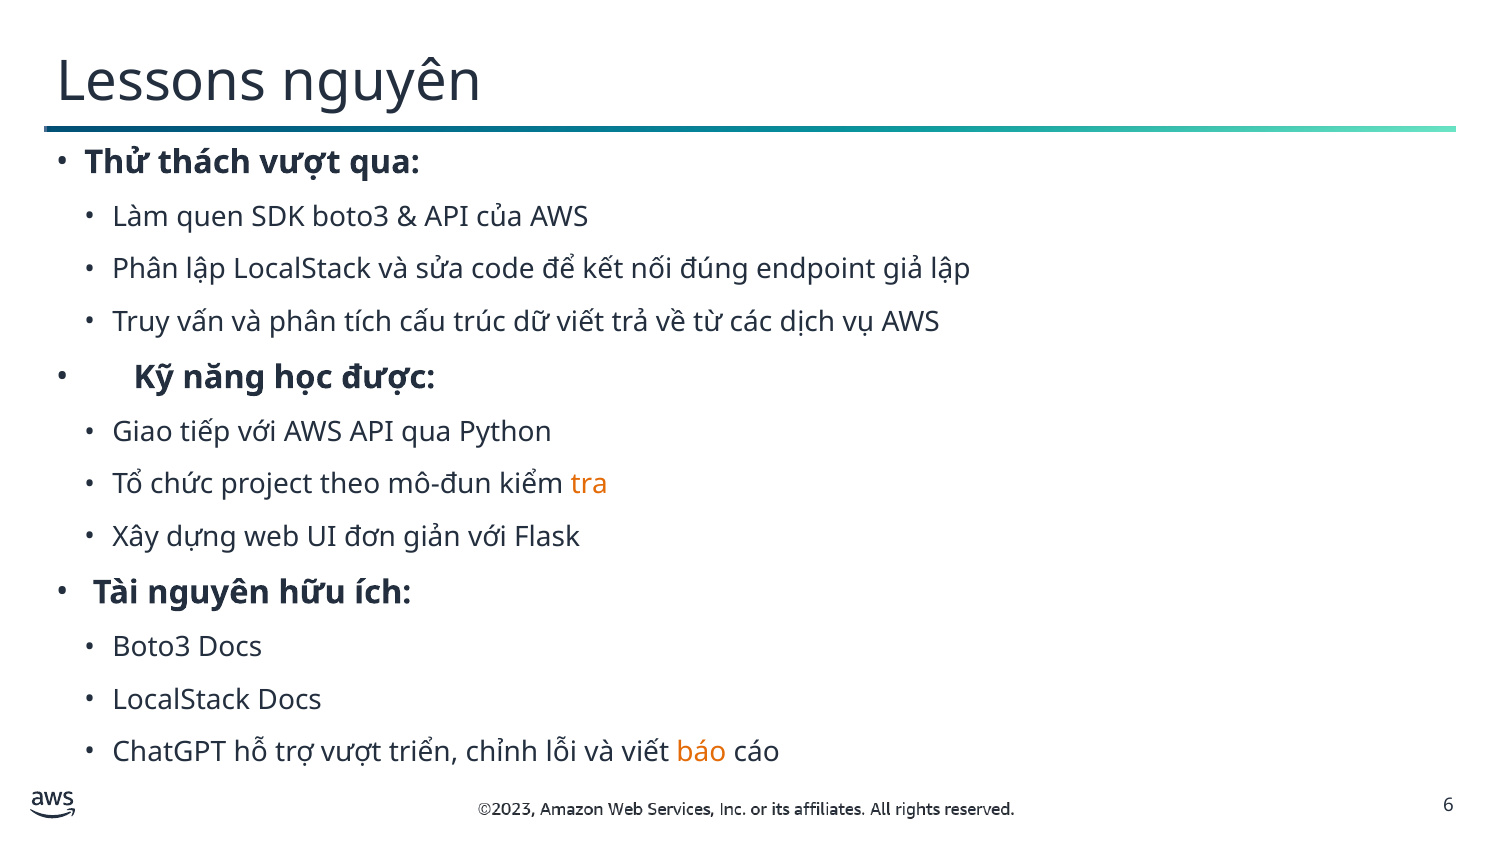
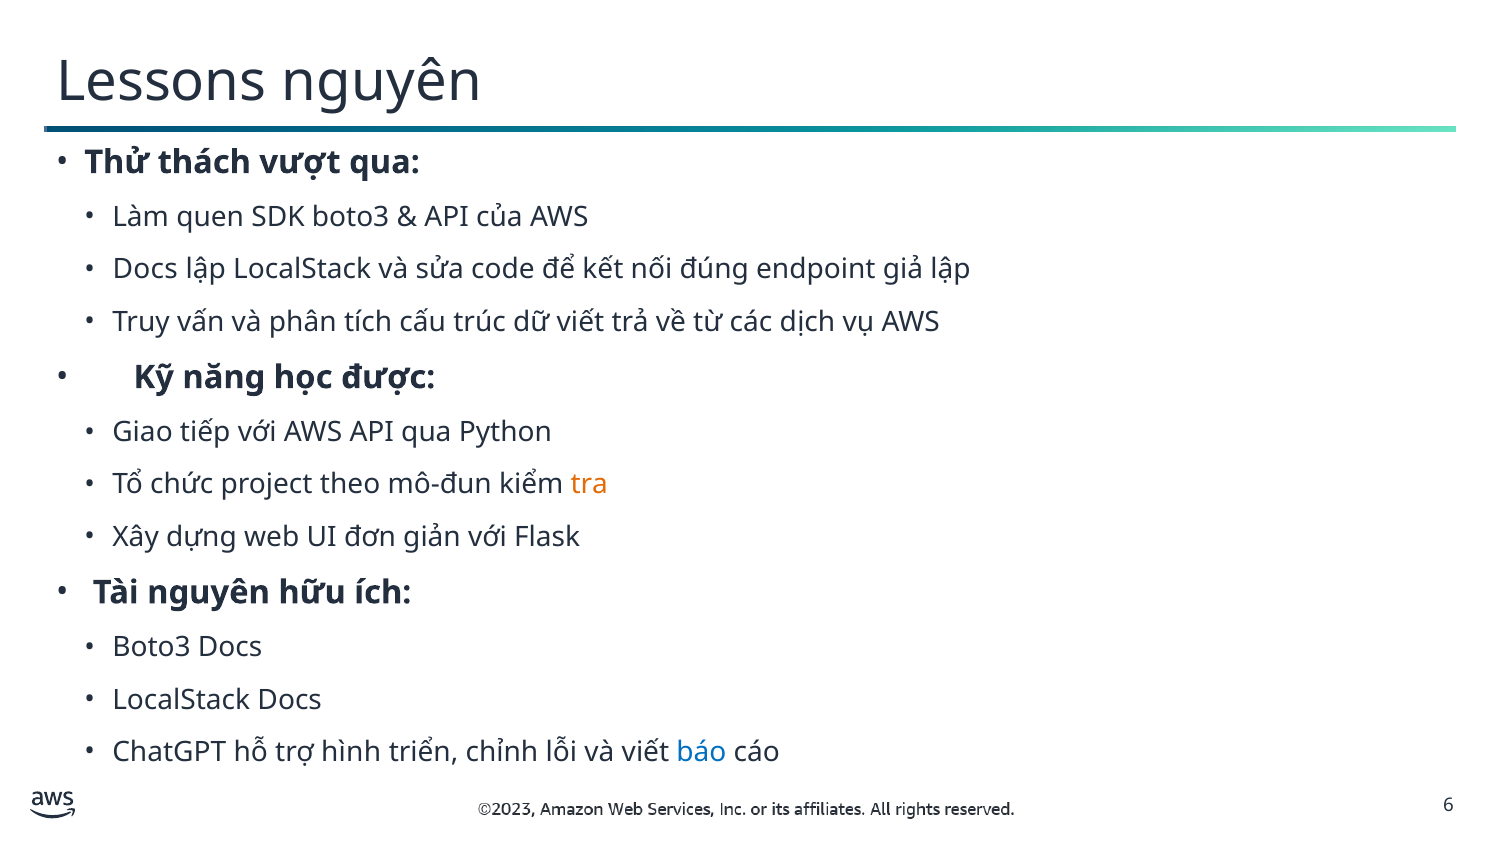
Phân at (146, 270): Phân -> Docs
trợ vượt: vượt -> hình
báo colour: orange -> blue
